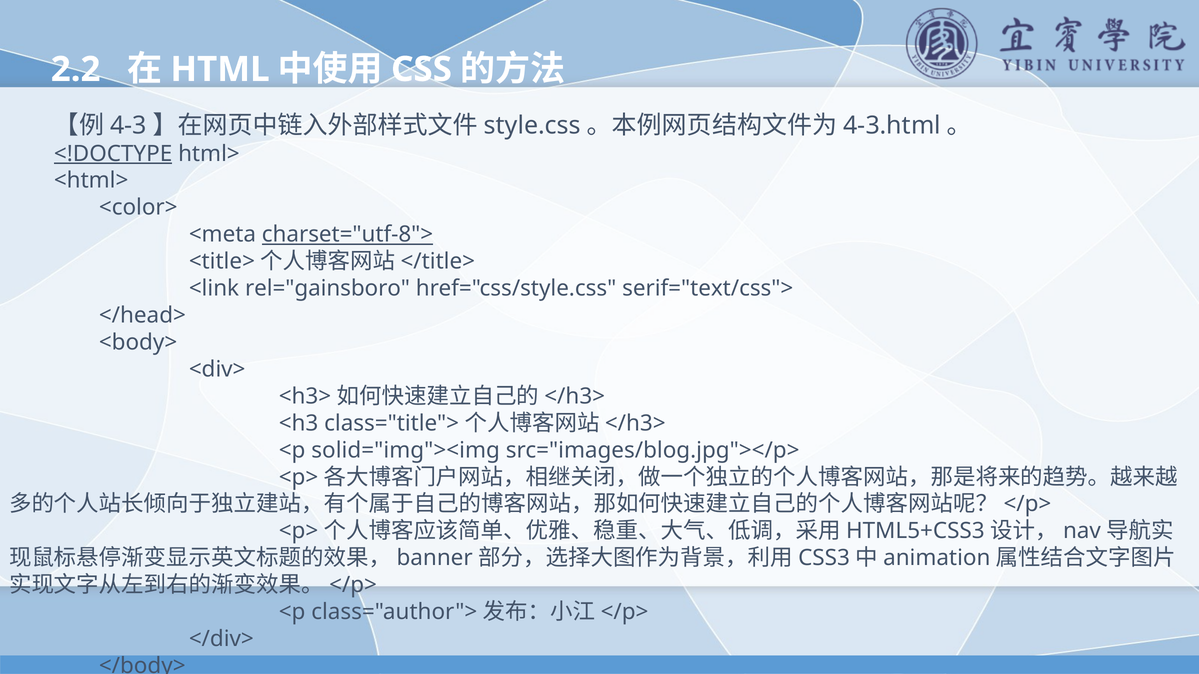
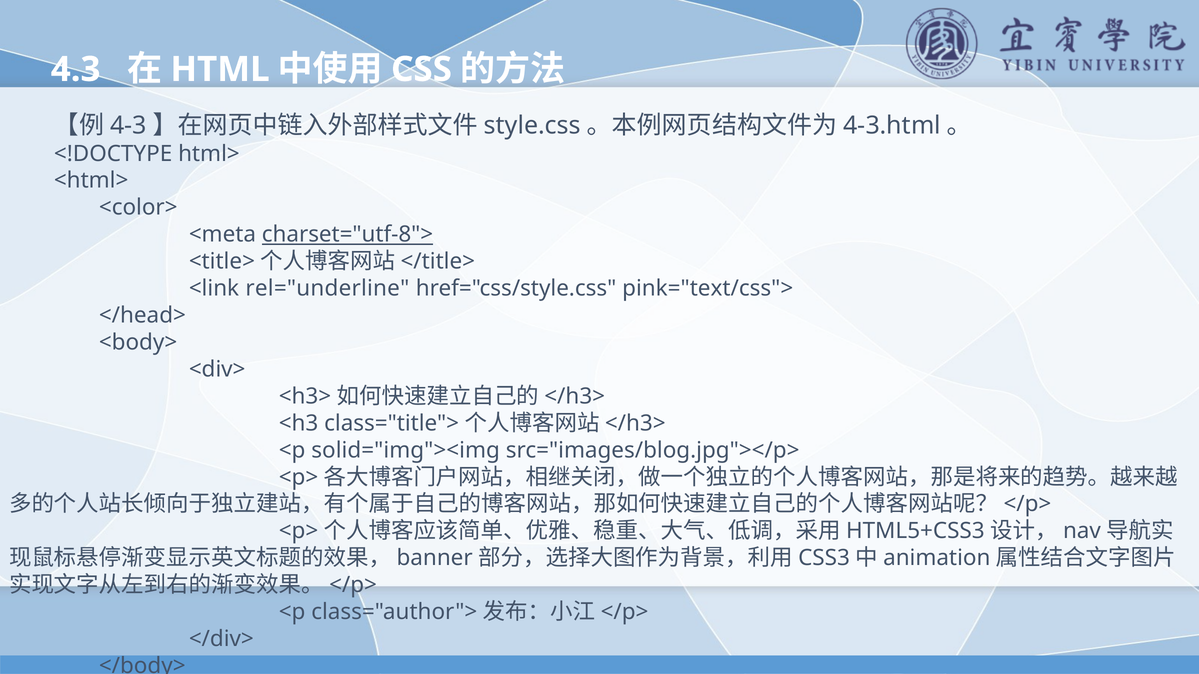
2.2: 2.2 -> 4.3
<!DOCTYPE underline: present -> none
rel="gainsboro: rel="gainsboro -> rel="underline
serif="text/css">: serif="text/css"> -> pink="text/css">
